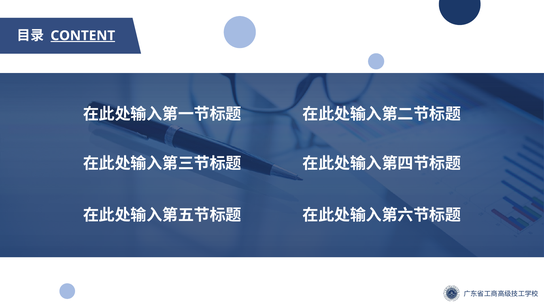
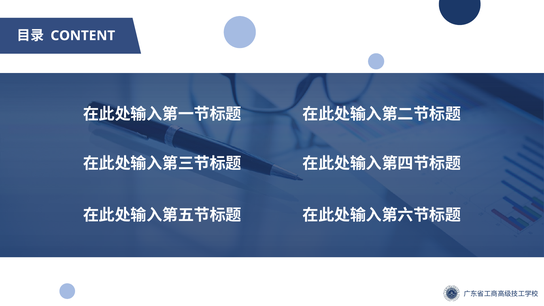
CONTENT underline: present -> none
